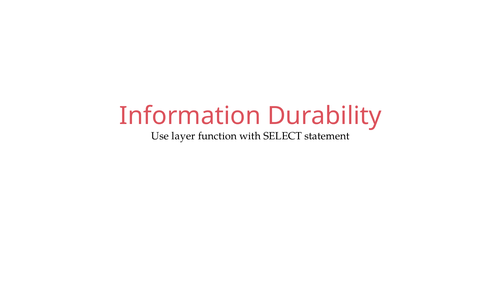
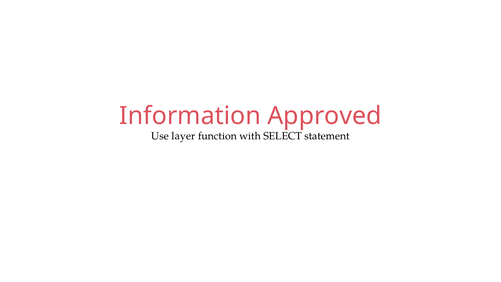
Durability: Durability -> Approved
